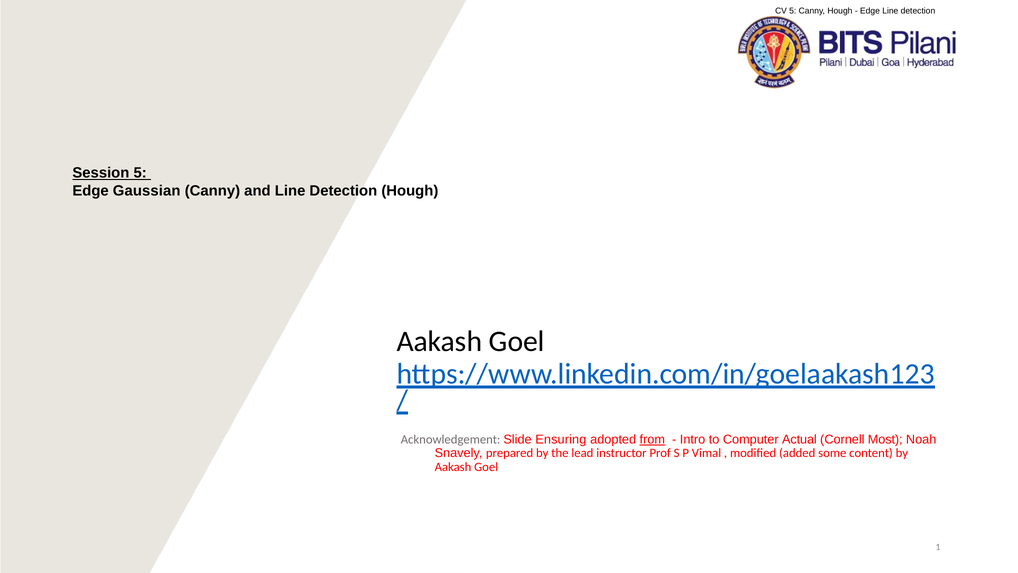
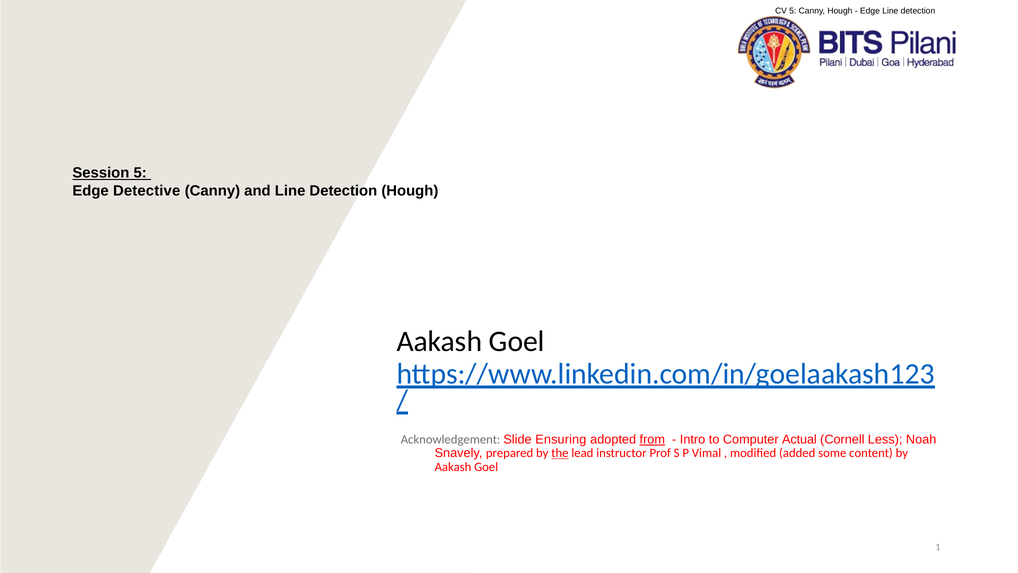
Gaussian: Gaussian -> Detective
Most: Most -> Less
the underline: none -> present
